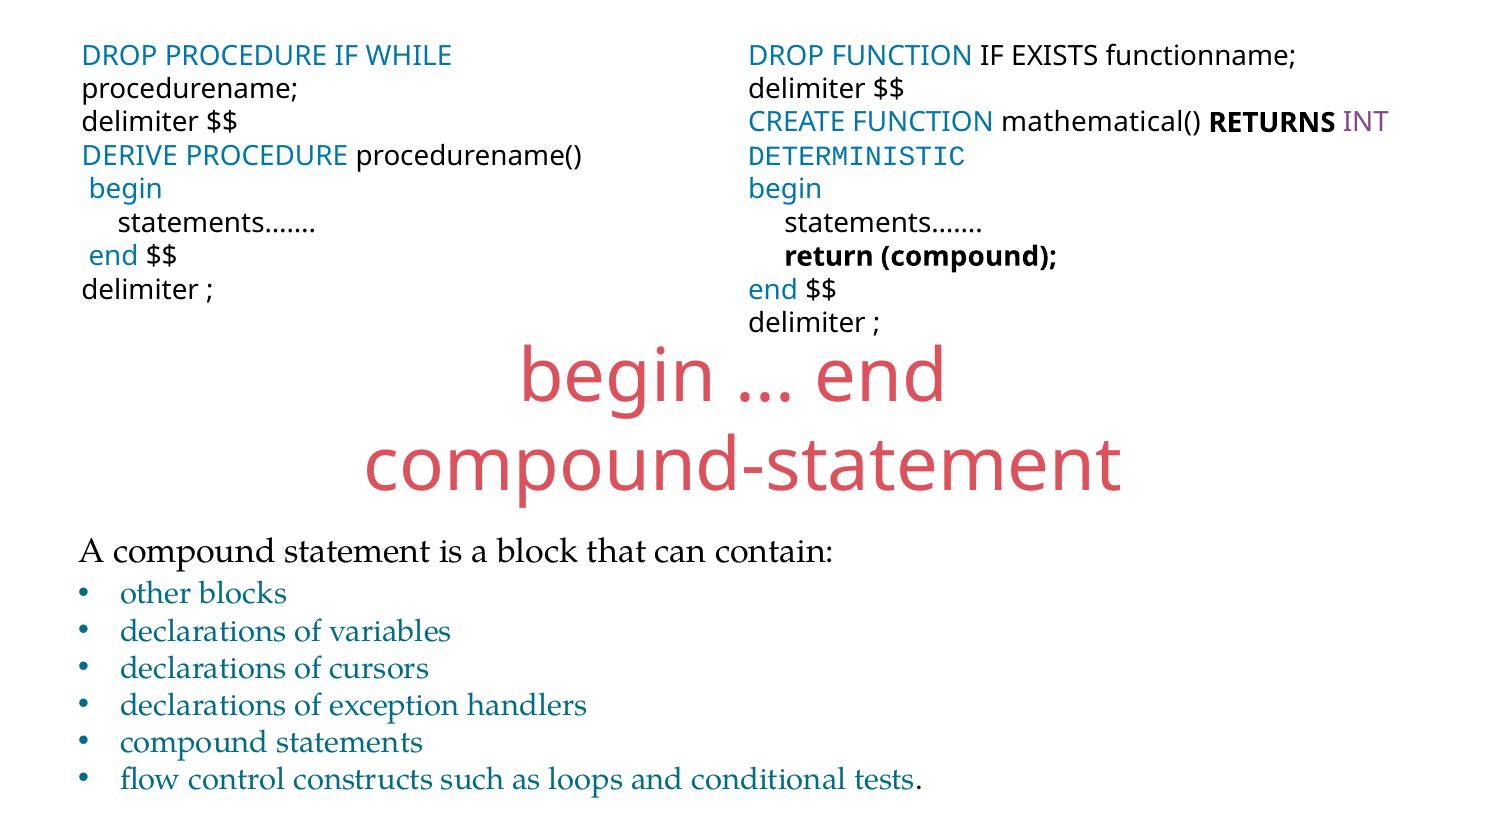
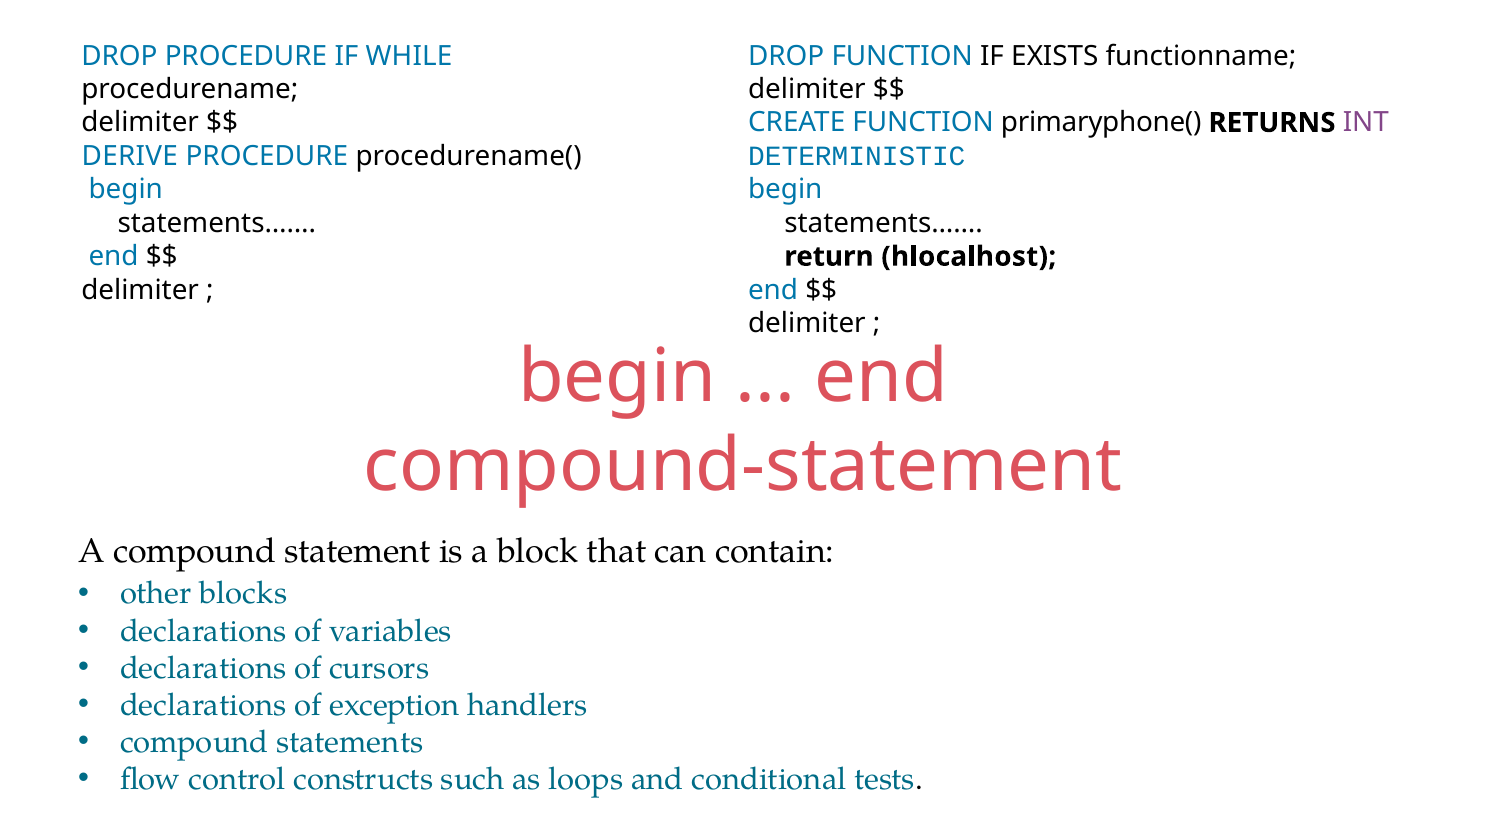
mathematical(: mathematical( -> primaryphone(
return compound: compound -> hlocalhost
